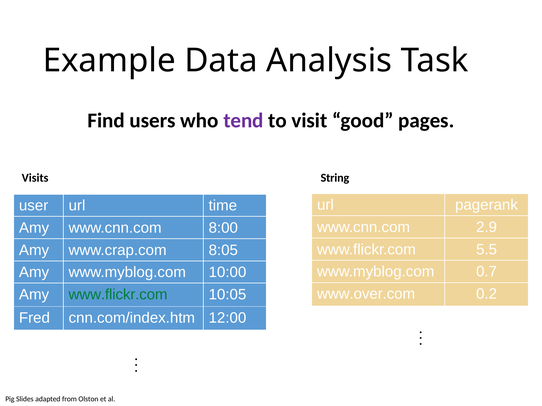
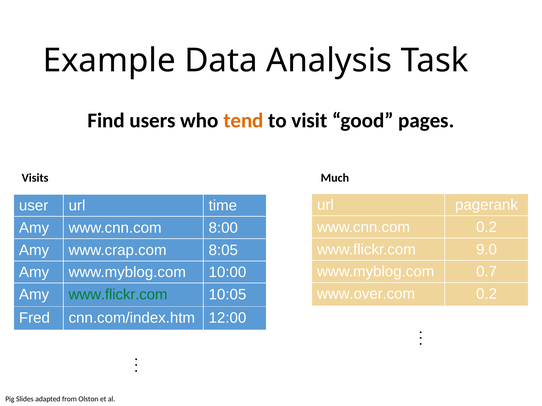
tend colour: purple -> orange
String: String -> Much
www.cnn.com 2.9: 2.9 -> 0.2
5.5: 5.5 -> 9.0
